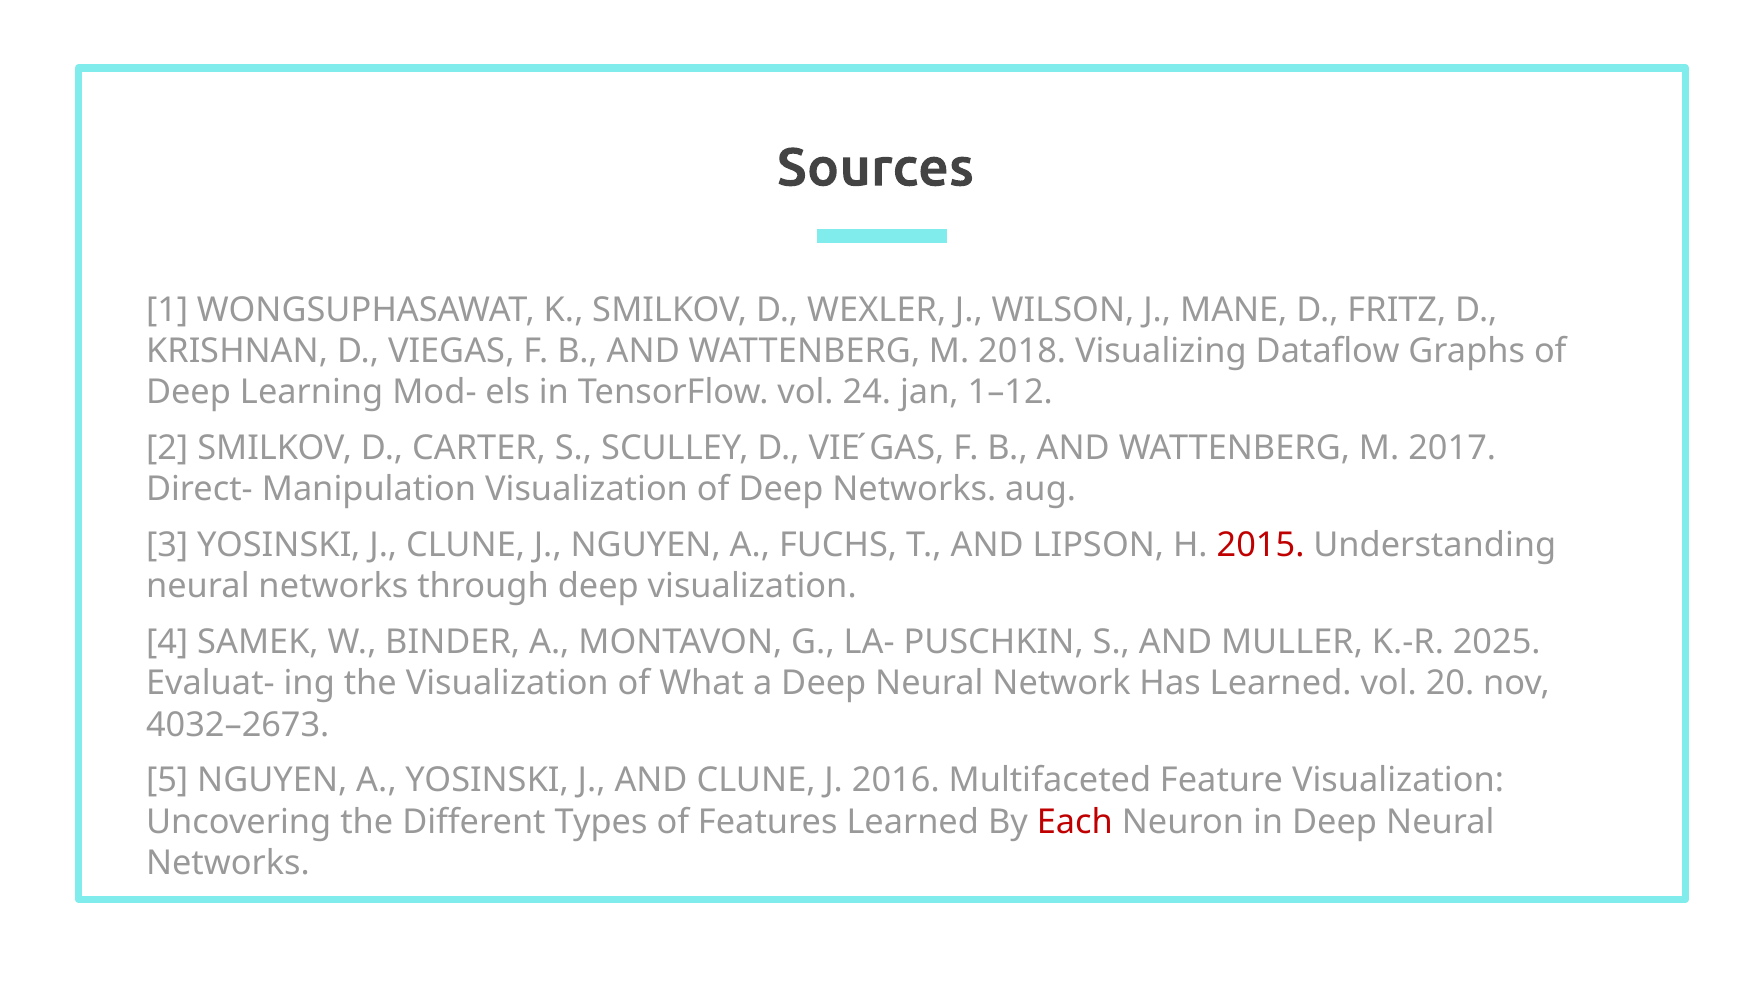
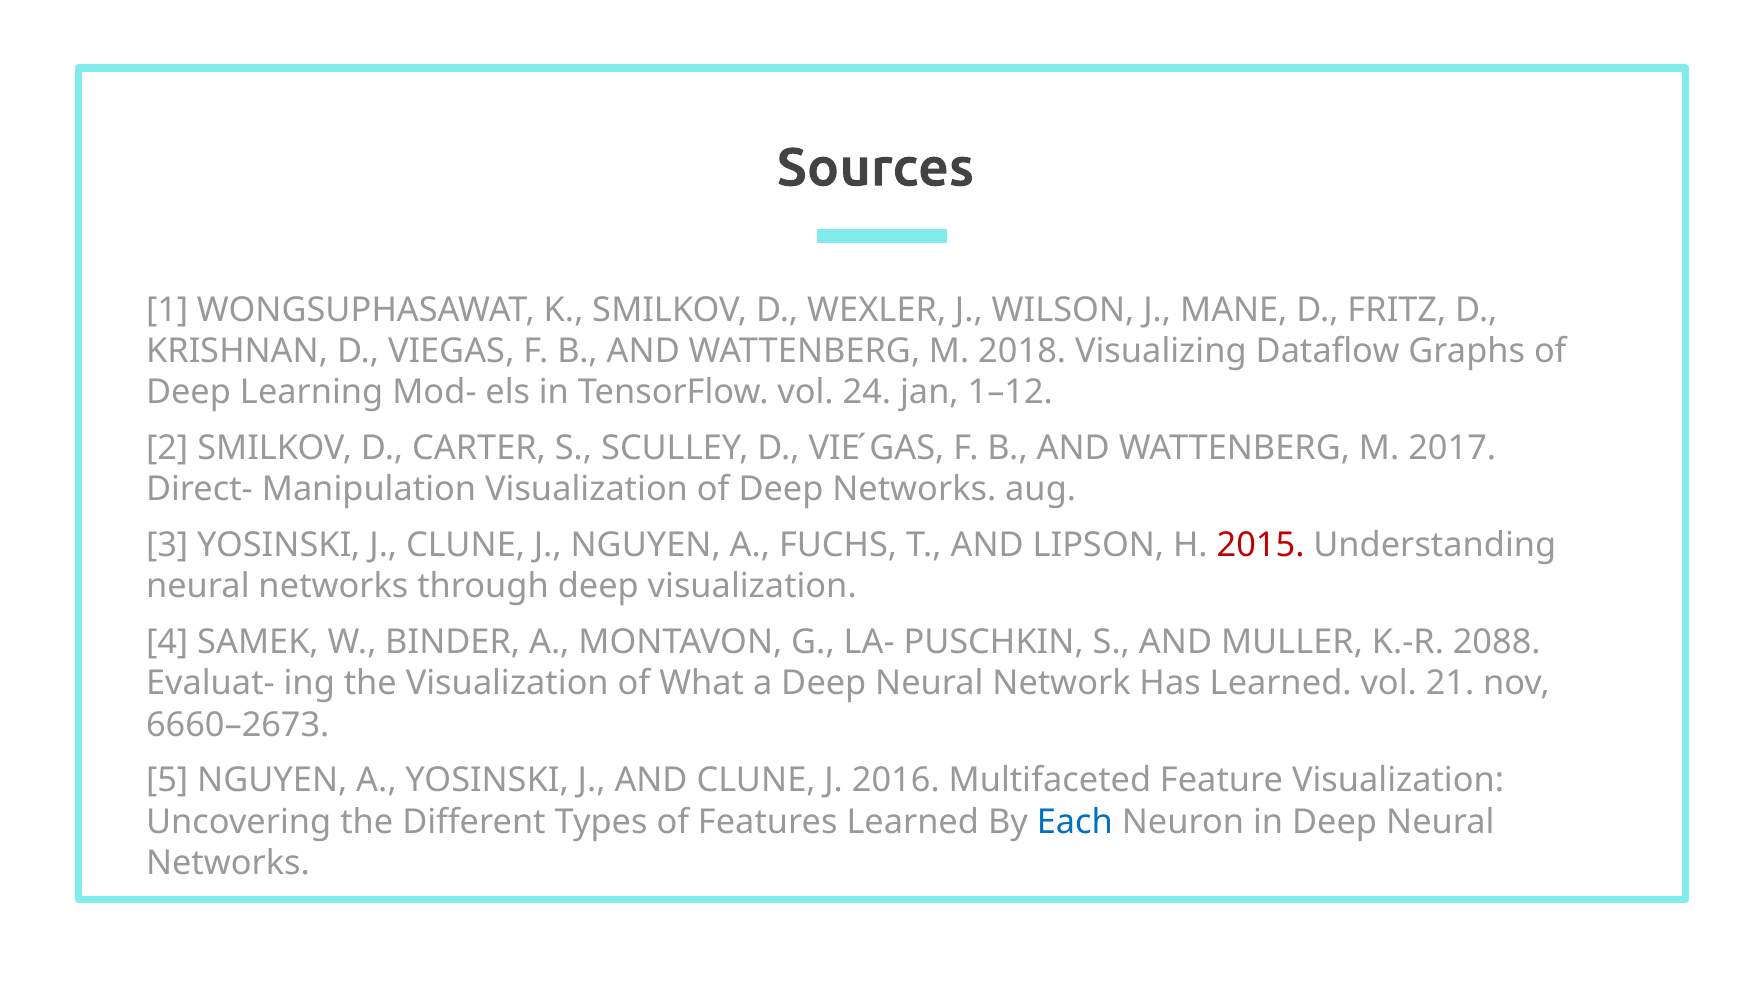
2025: 2025 -> 2088
20: 20 -> 21
4032–2673: 4032–2673 -> 6660–2673
Each colour: red -> blue
